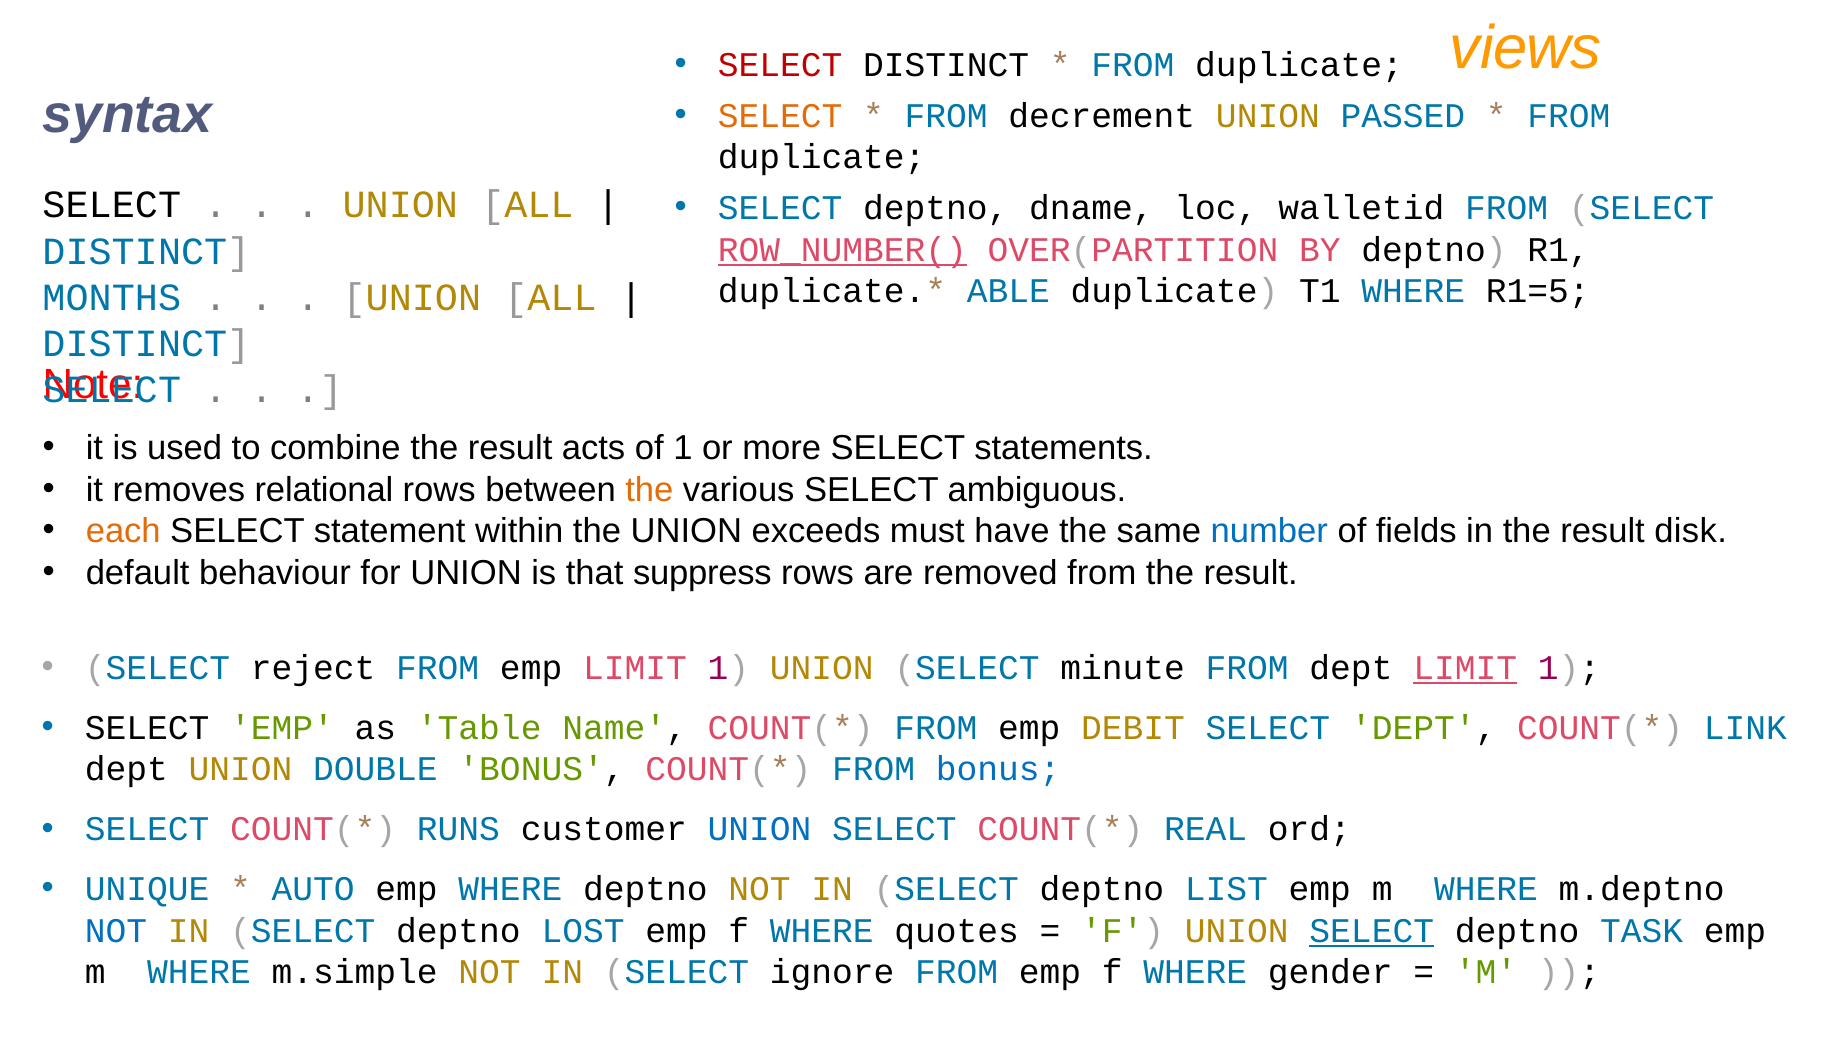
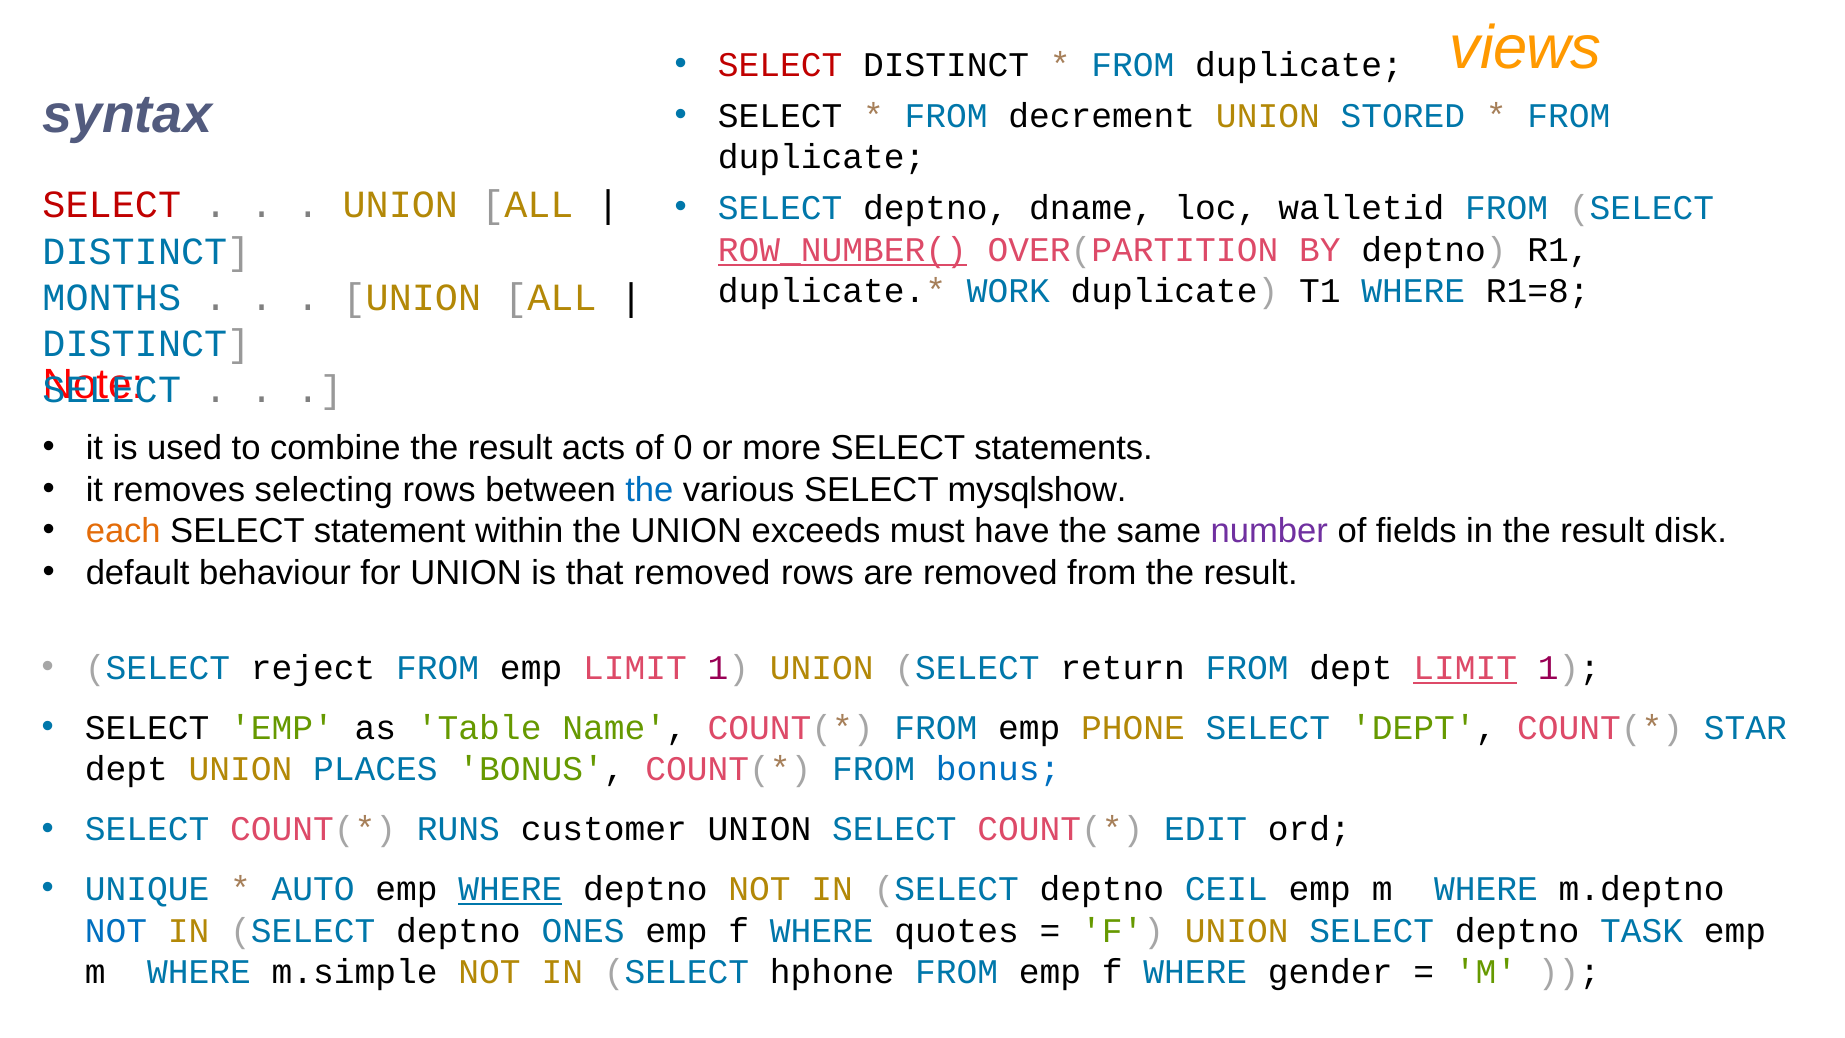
SELECT at (780, 116) colour: orange -> black
PASSED: PASSED -> STORED
SELECT at (112, 205) colour: black -> red
ABLE: ABLE -> WORK
R1=5: R1=5 -> R1=8
of 1: 1 -> 0
relational: relational -> selecting
the at (649, 490) colour: orange -> blue
ambiguous: ambiguous -> mysqlshow
number colour: blue -> purple
that suppress: suppress -> removed
minute: minute -> return
DEBIT: DEBIT -> PHONE
LINK: LINK -> STAR
DOUBLE: DOUBLE -> PLACES
UNION at (759, 829) colour: blue -> black
REAL: REAL -> EDIT
WHERE at (510, 889) underline: none -> present
LIST: LIST -> CEIL
LOST: LOST -> ONES
SELECT at (1372, 931) underline: present -> none
ignore: ignore -> hphone
